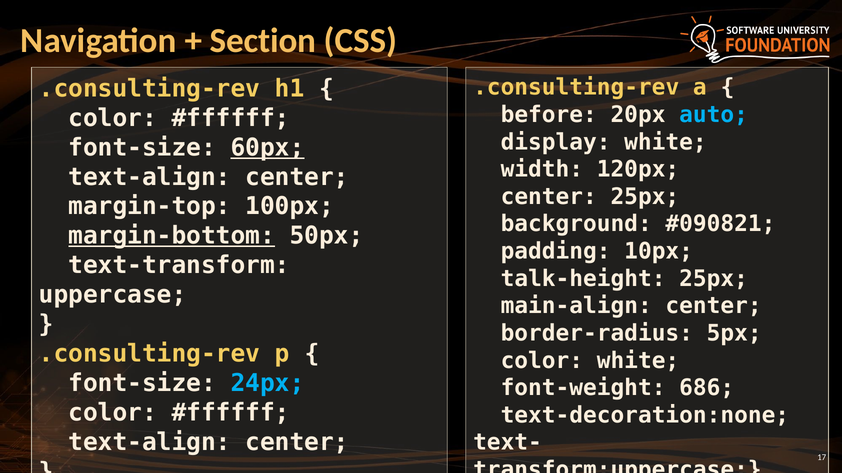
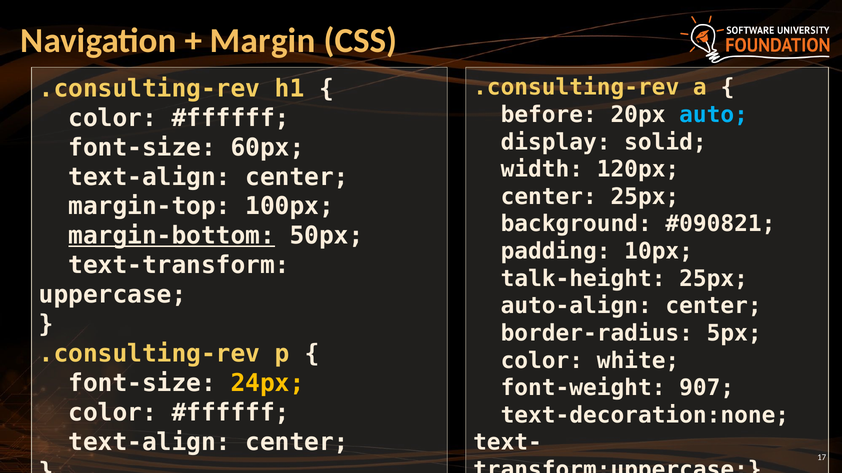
Section: Section -> Margin
display white: white -> solid
60px underline: present -> none
main-align: main-align -> auto-align
24px colour: light blue -> yellow
686: 686 -> 907
